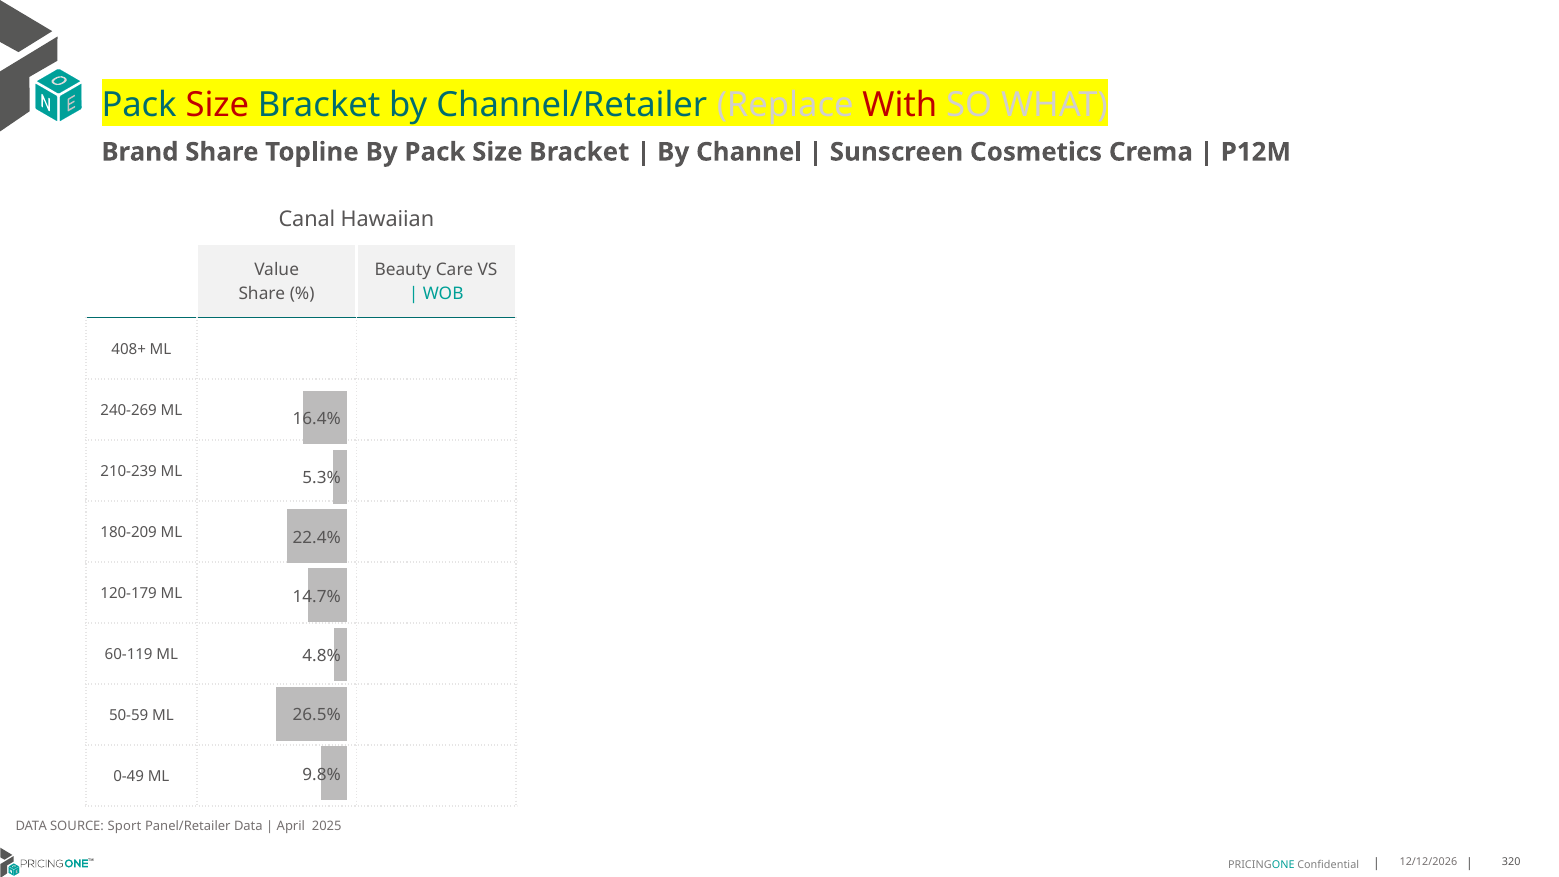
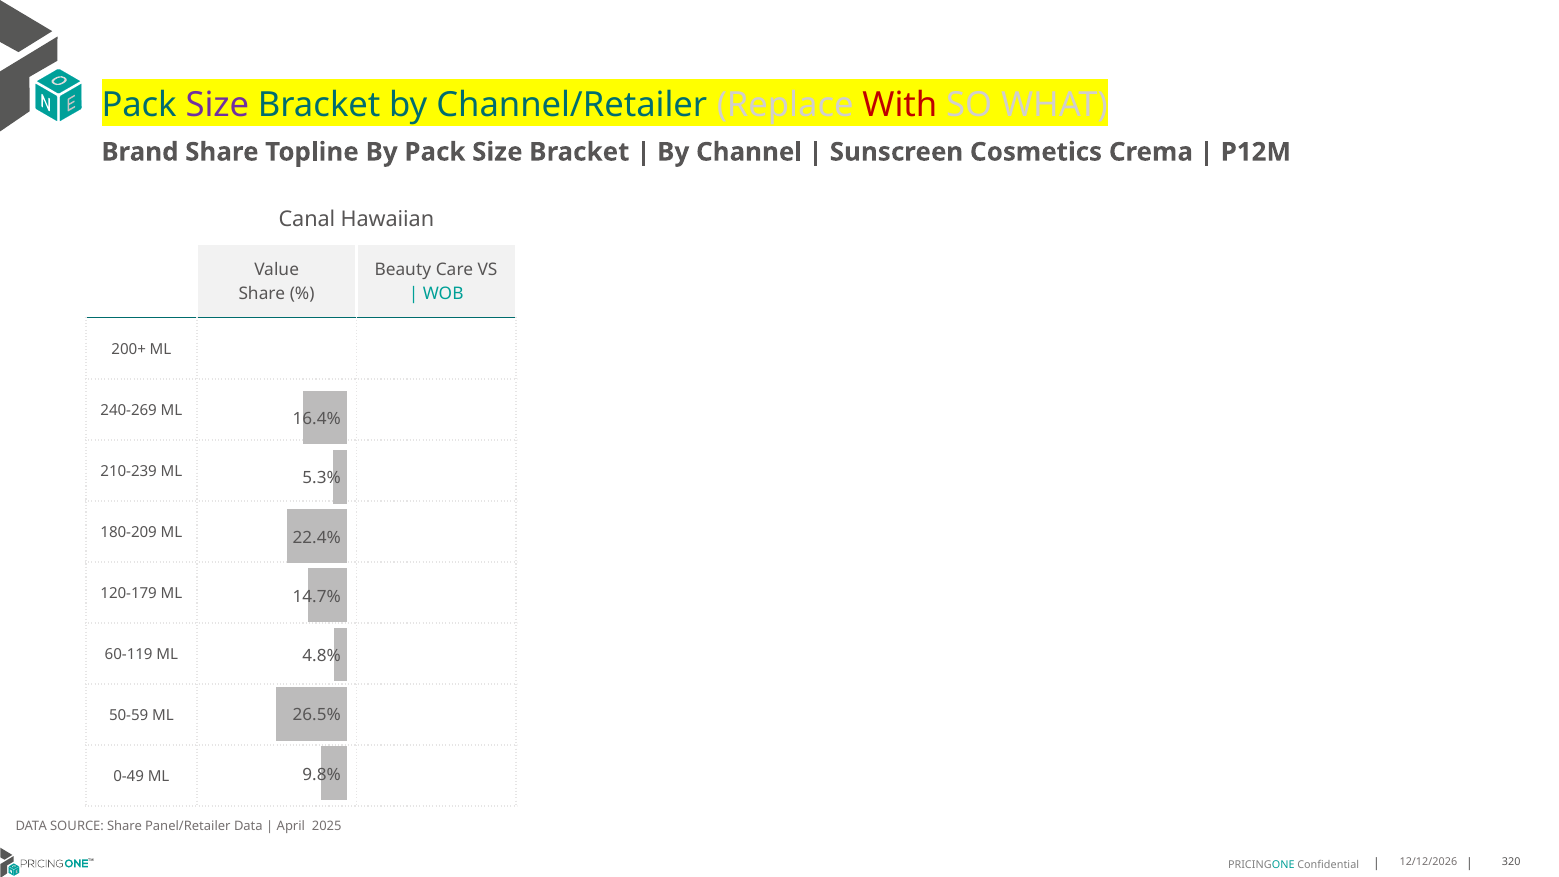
Size at (217, 105) colour: red -> purple
408+: 408+ -> 200+
SOURCE Sport: Sport -> Share
